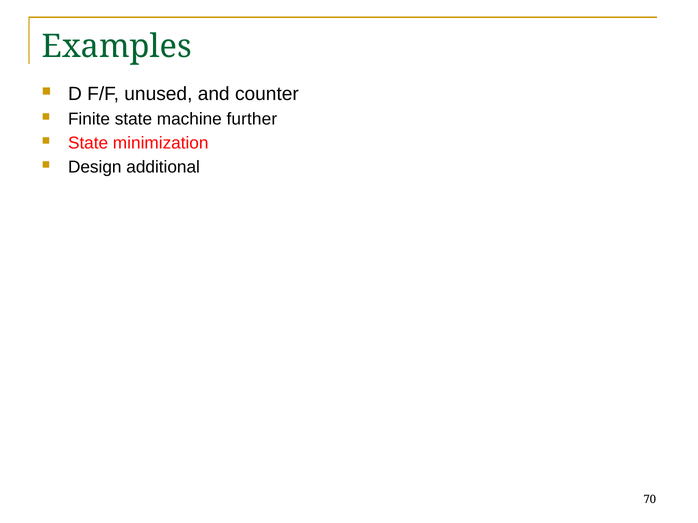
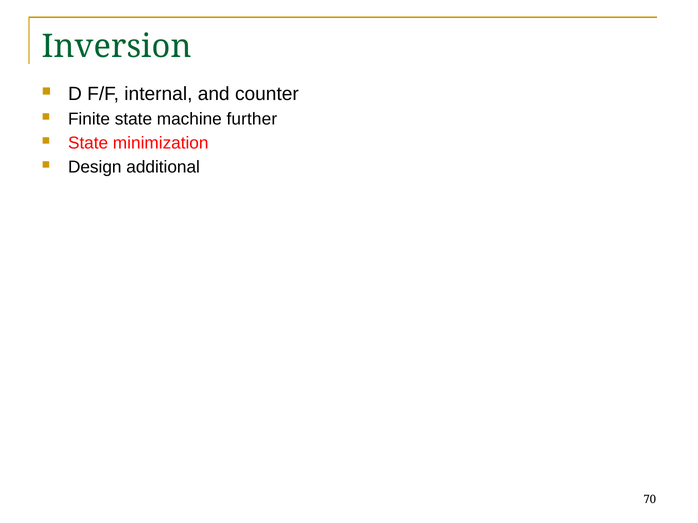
Examples: Examples -> Inversion
unused: unused -> internal
